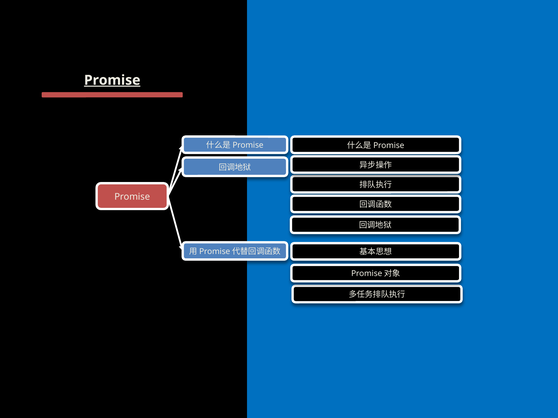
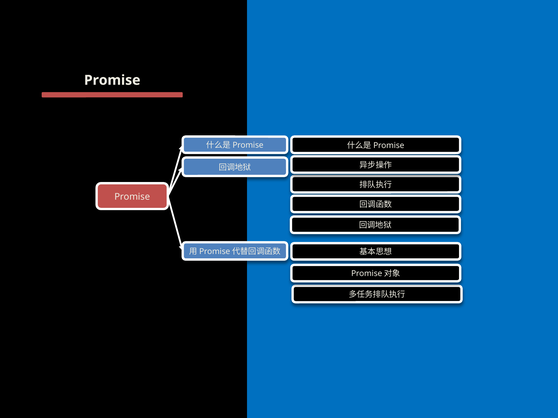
Promise at (112, 80) underline: present -> none
